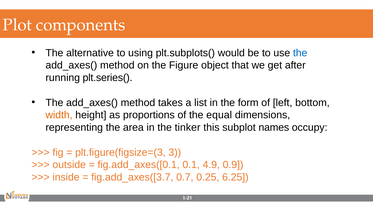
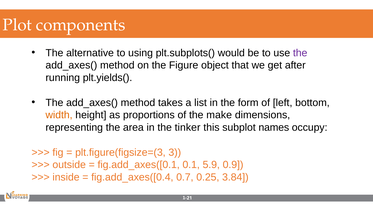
the at (300, 53) colour: blue -> purple
plt.series(: plt.series( -> plt.yields(
equal: equal -> make
4.9: 4.9 -> 5.9
fig.add_axes([3.7: fig.add_axes([3.7 -> fig.add_axes([0.4
6.25: 6.25 -> 3.84
